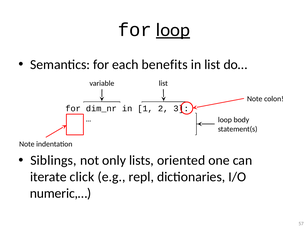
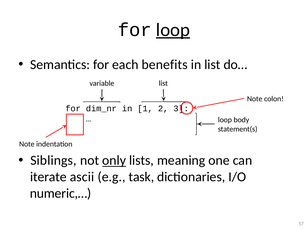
only underline: none -> present
oriented: oriented -> meaning
click: click -> ascii
repl: repl -> task
